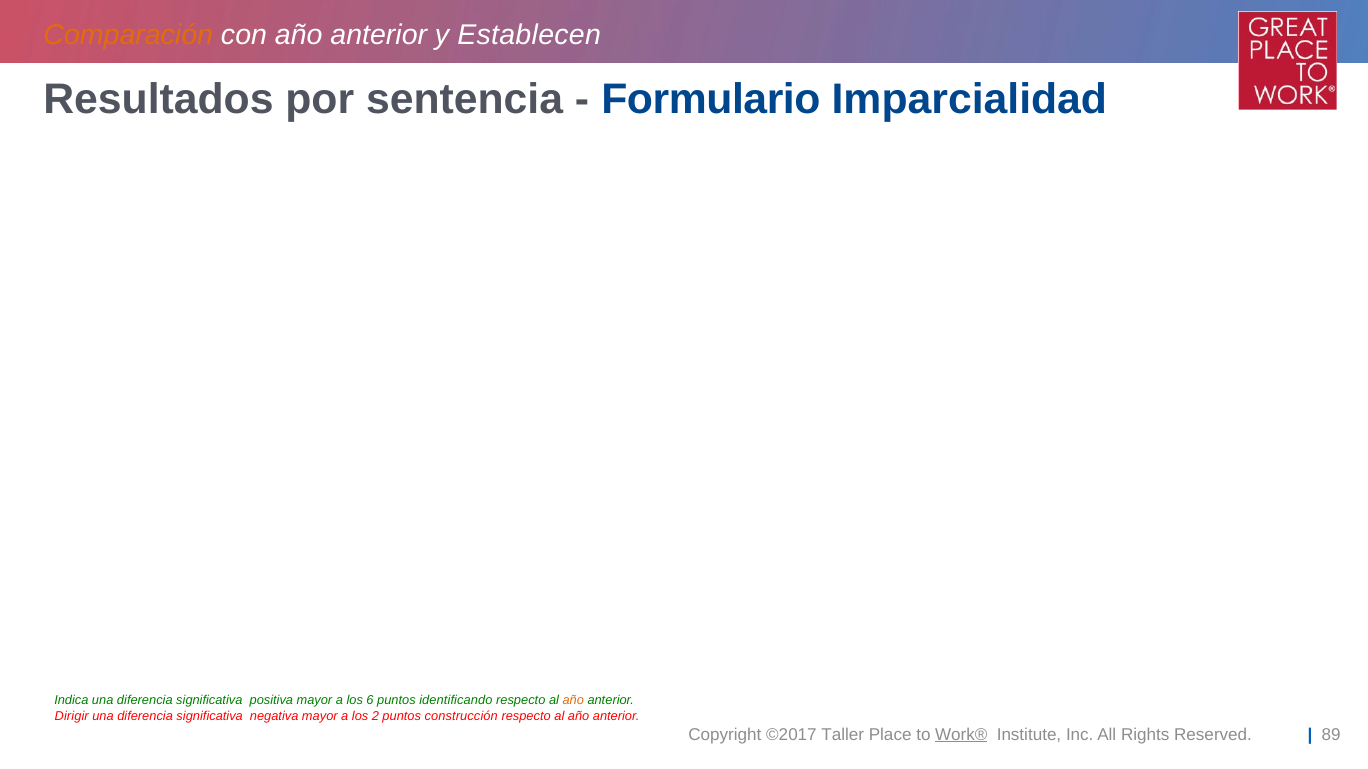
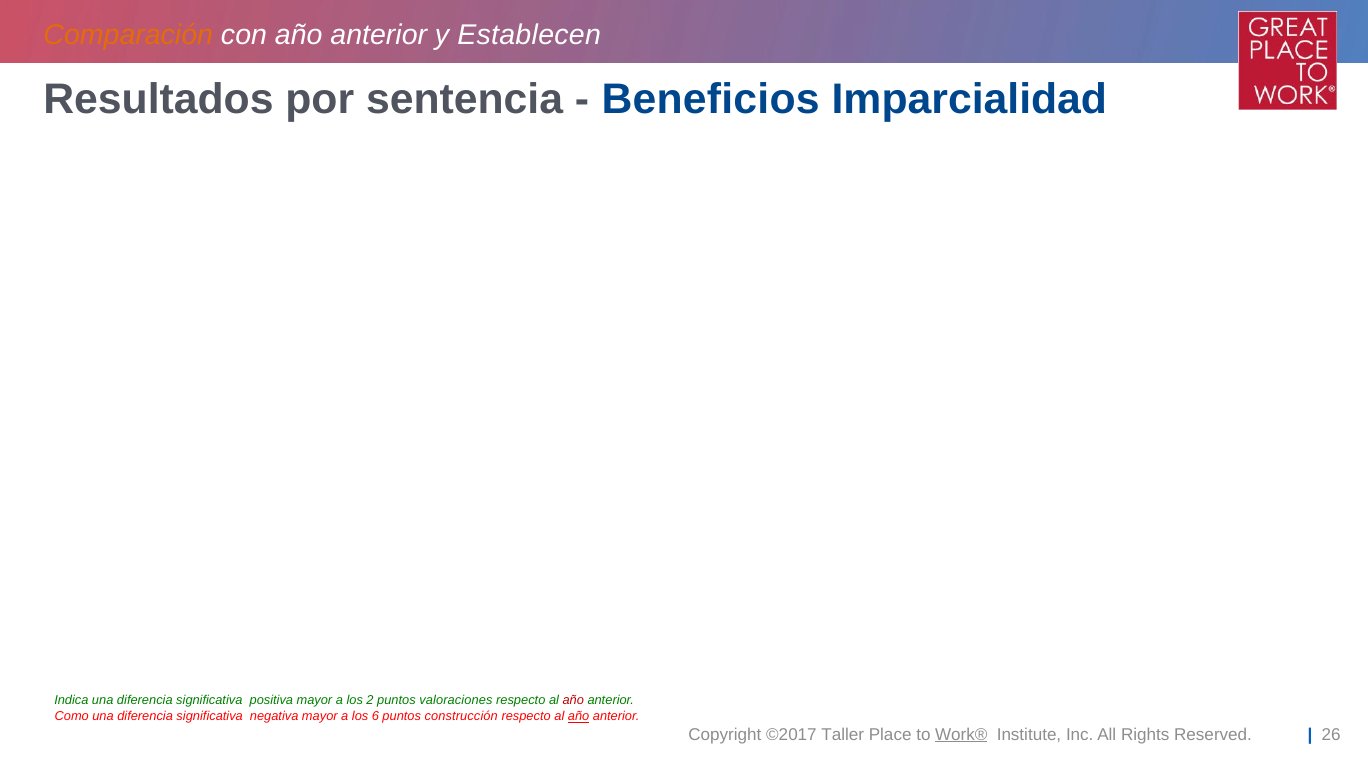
Formulario: Formulario -> Beneficios
6: 6 -> 2
identificando: identificando -> valoraciones
año at (573, 701) colour: orange -> red
Dirigir: Dirigir -> Como
2: 2 -> 6
año at (579, 717) underline: none -> present
89: 89 -> 26
